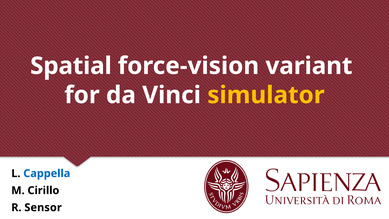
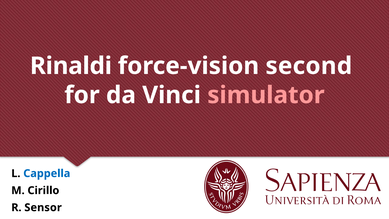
Spatial: Spatial -> Rinaldi
variant: variant -> second
simulator colour: yellow -> pink
